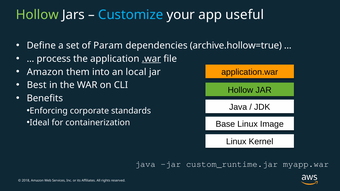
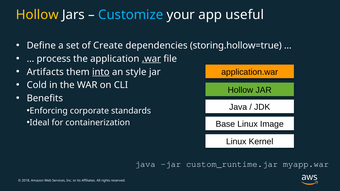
Hollow at (37, 15) colour: light green -> yellow
Param: Param -> Create
archive.hollow=true: archive.hollow=true -> storing.hollow=true
Amazon at (45, 72): Amazon -> Artifacts
into underline: none -> present
local: local -> style
Best: Best -> Cold
